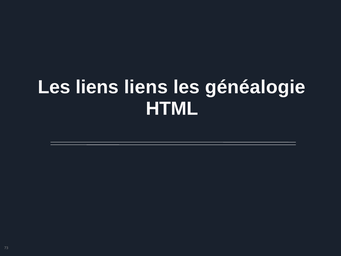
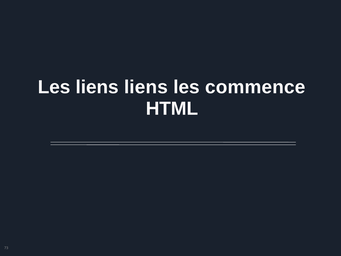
généalogie: généalogie -> commence
